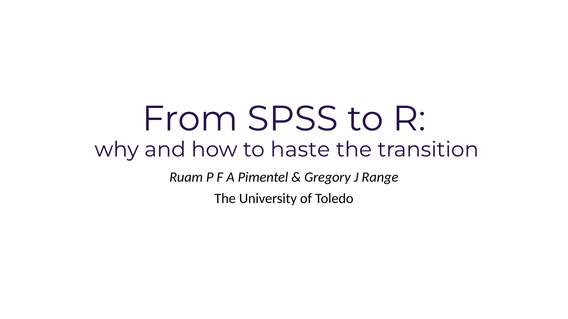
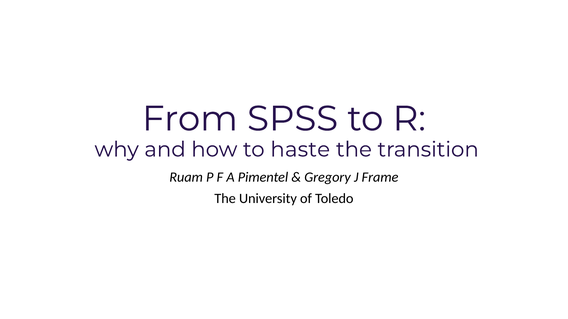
Range: Range -> Frame
